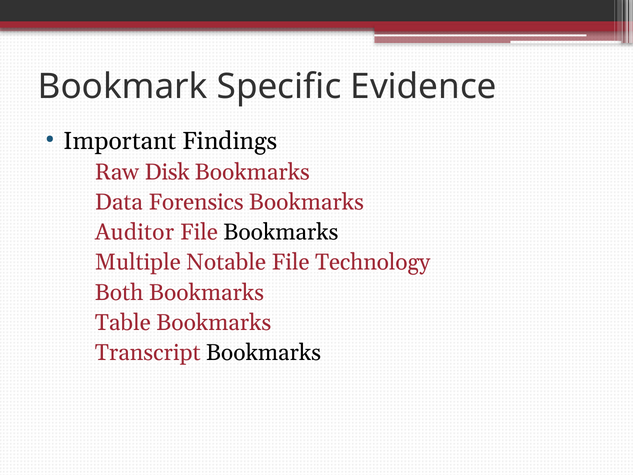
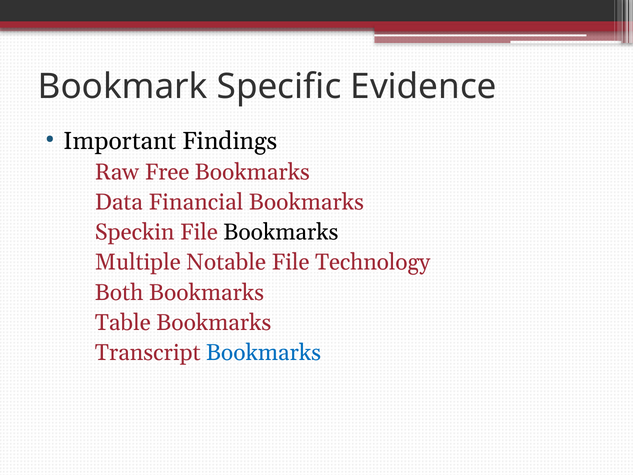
Disk: Disk -> Free
Forensics: Forensics -> Financial
Auditor: Auditor -> Speckin
Bookmarks at (264, 353) colour: black -> blue
